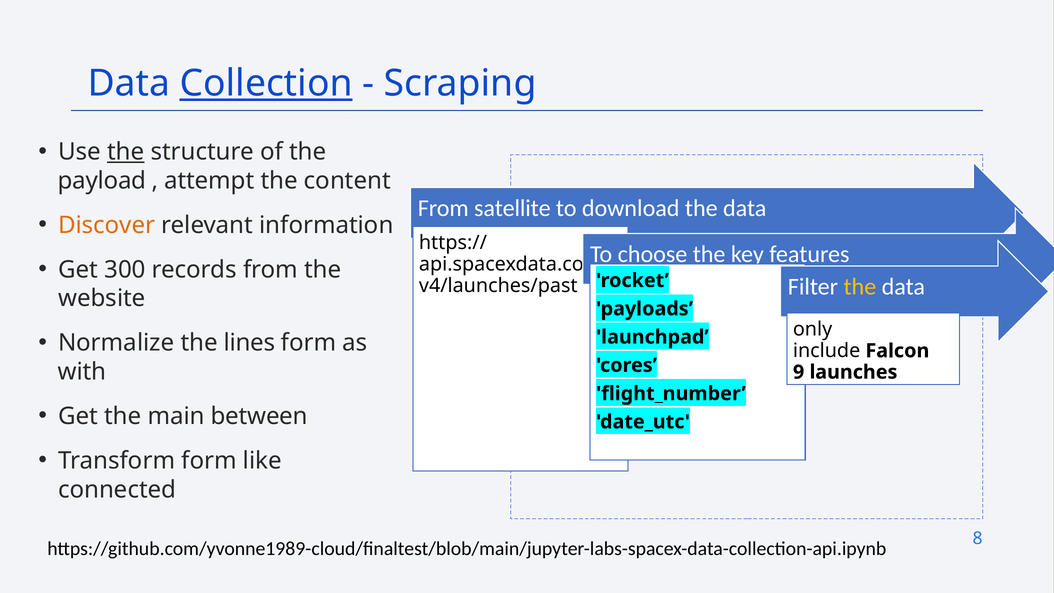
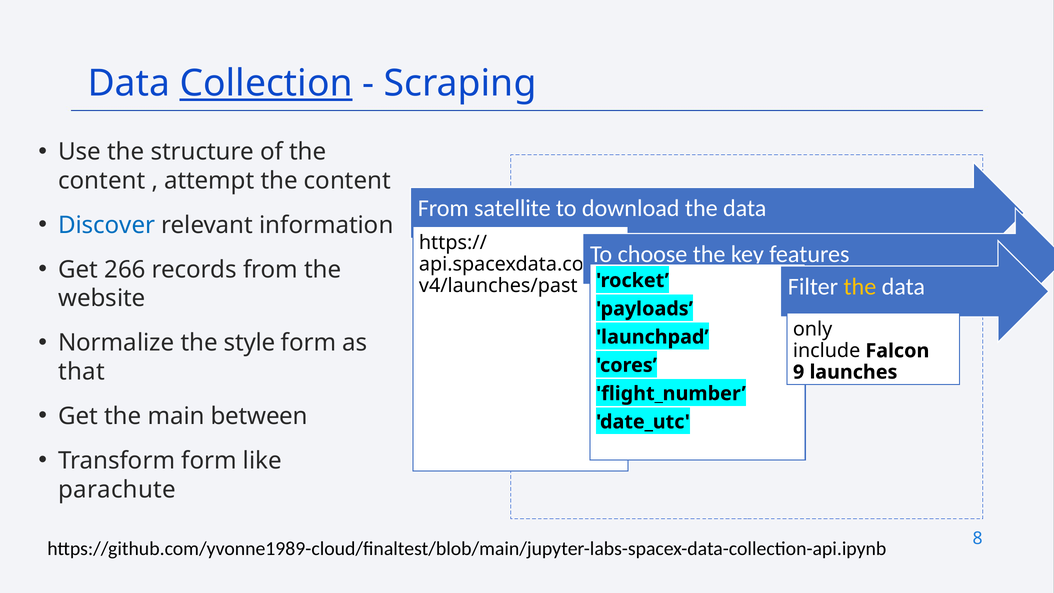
the at (126, 152) underline: present -> none
payload at (102, 181): payload -> content
Discover colour: orange -> blue
300: 300 -> 266
lines: lines -> style
with: with -> that
connected: connected -> parachute
